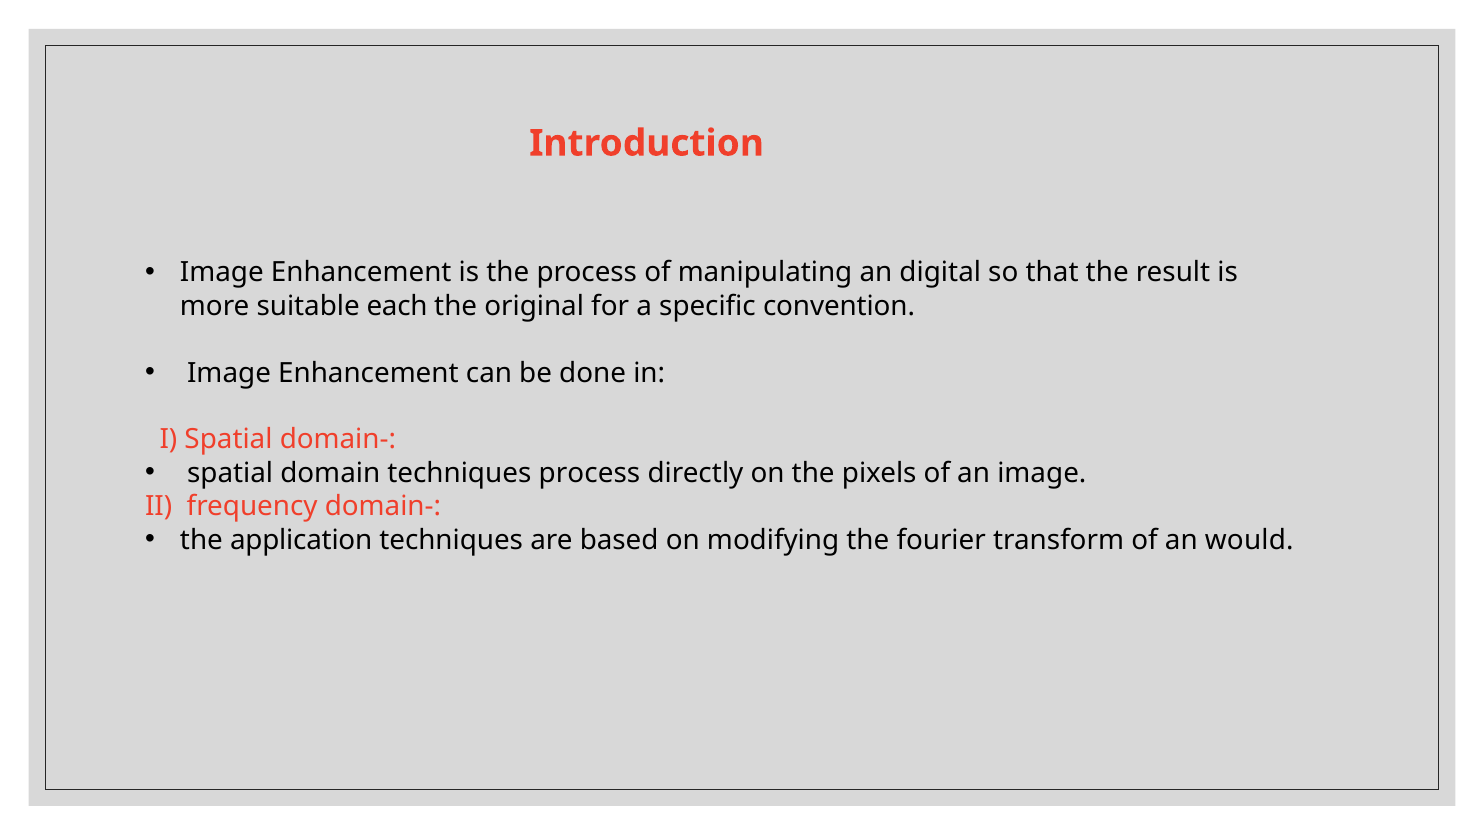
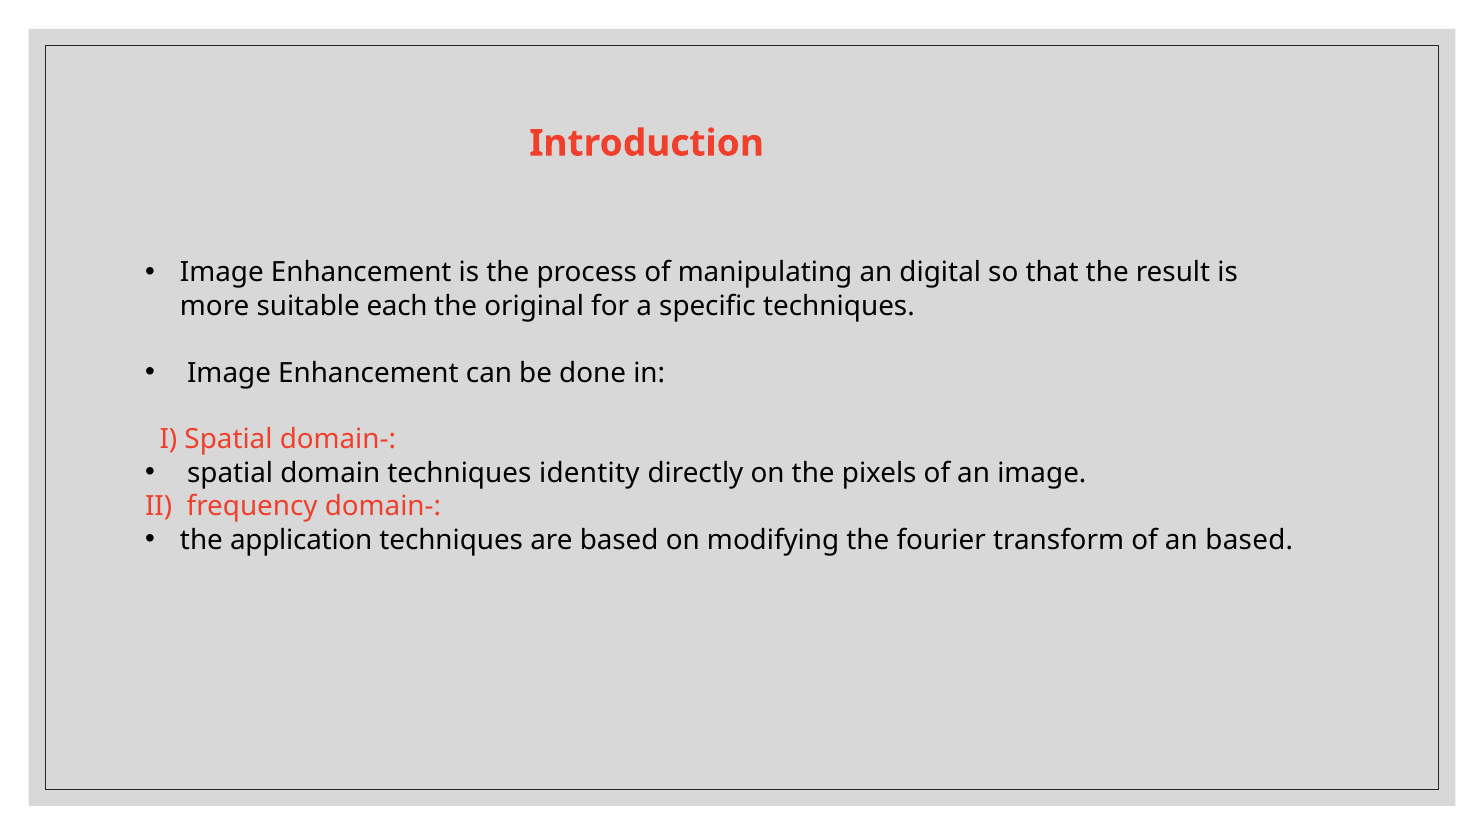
specific convention: convention -> techniques
techniques process: process -> identity
an would: would -> based
